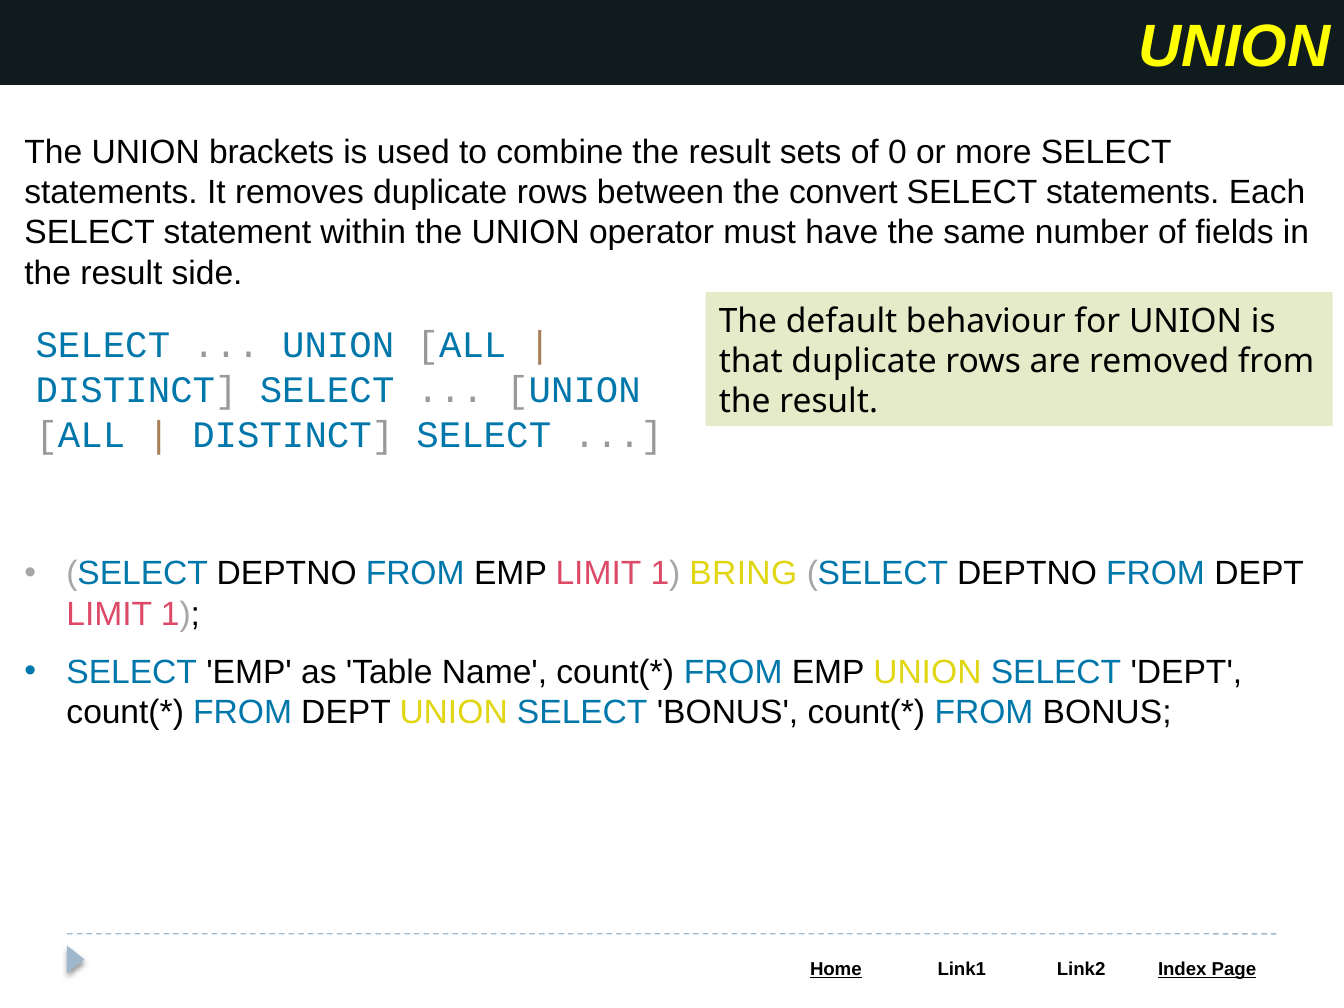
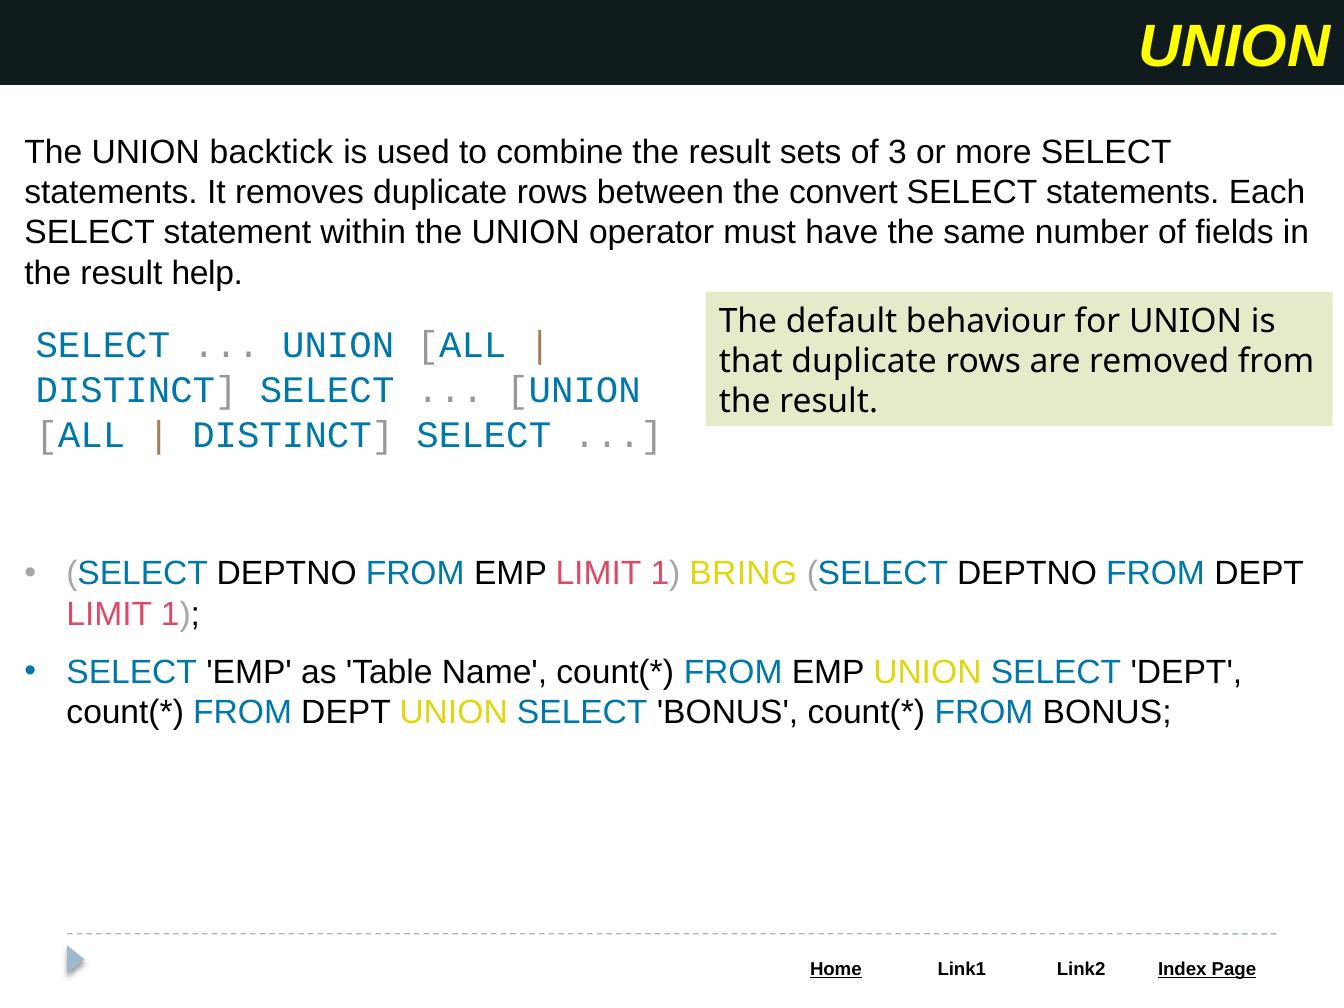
brackets: brackets -> backtick
0: 0 -> 3
side: side -> help
